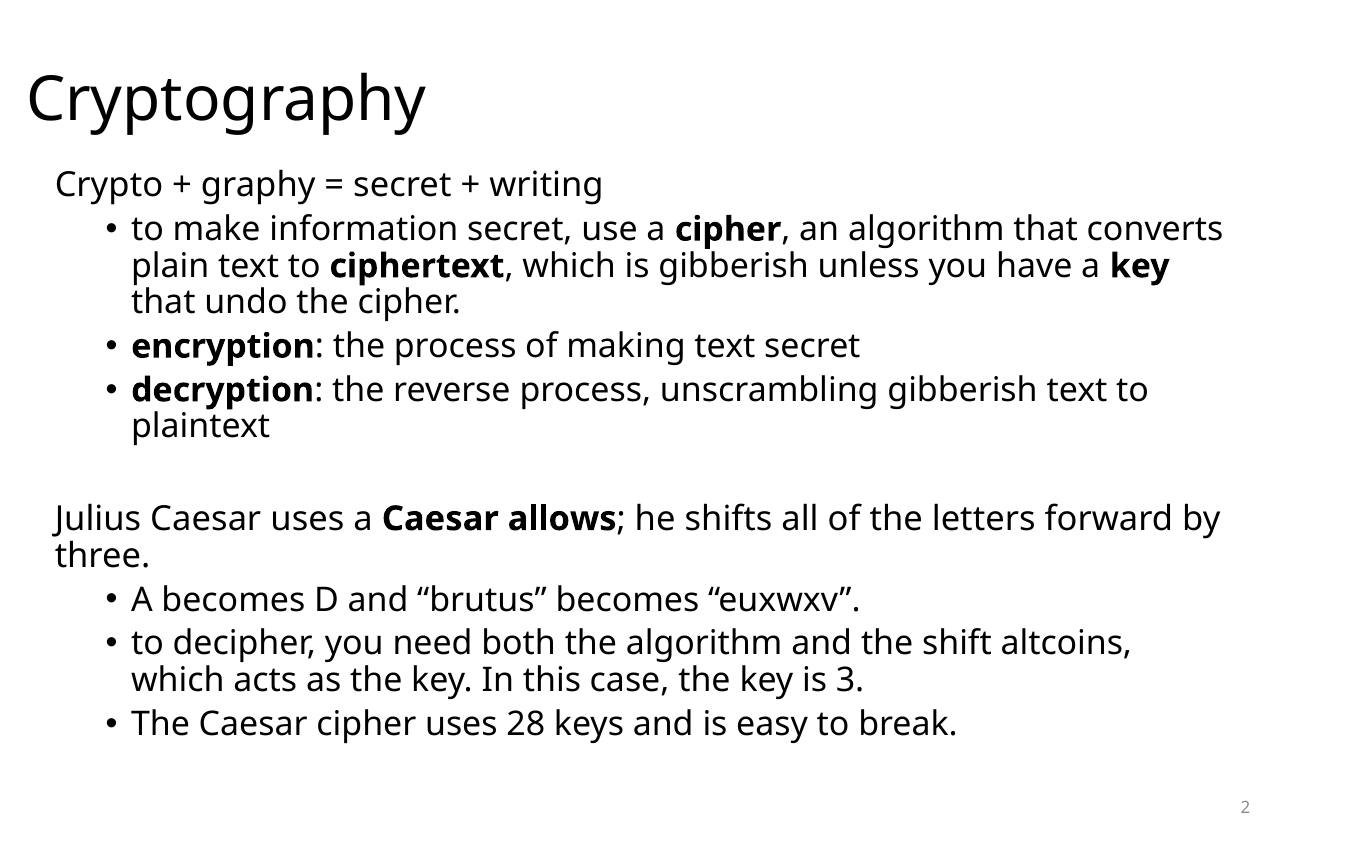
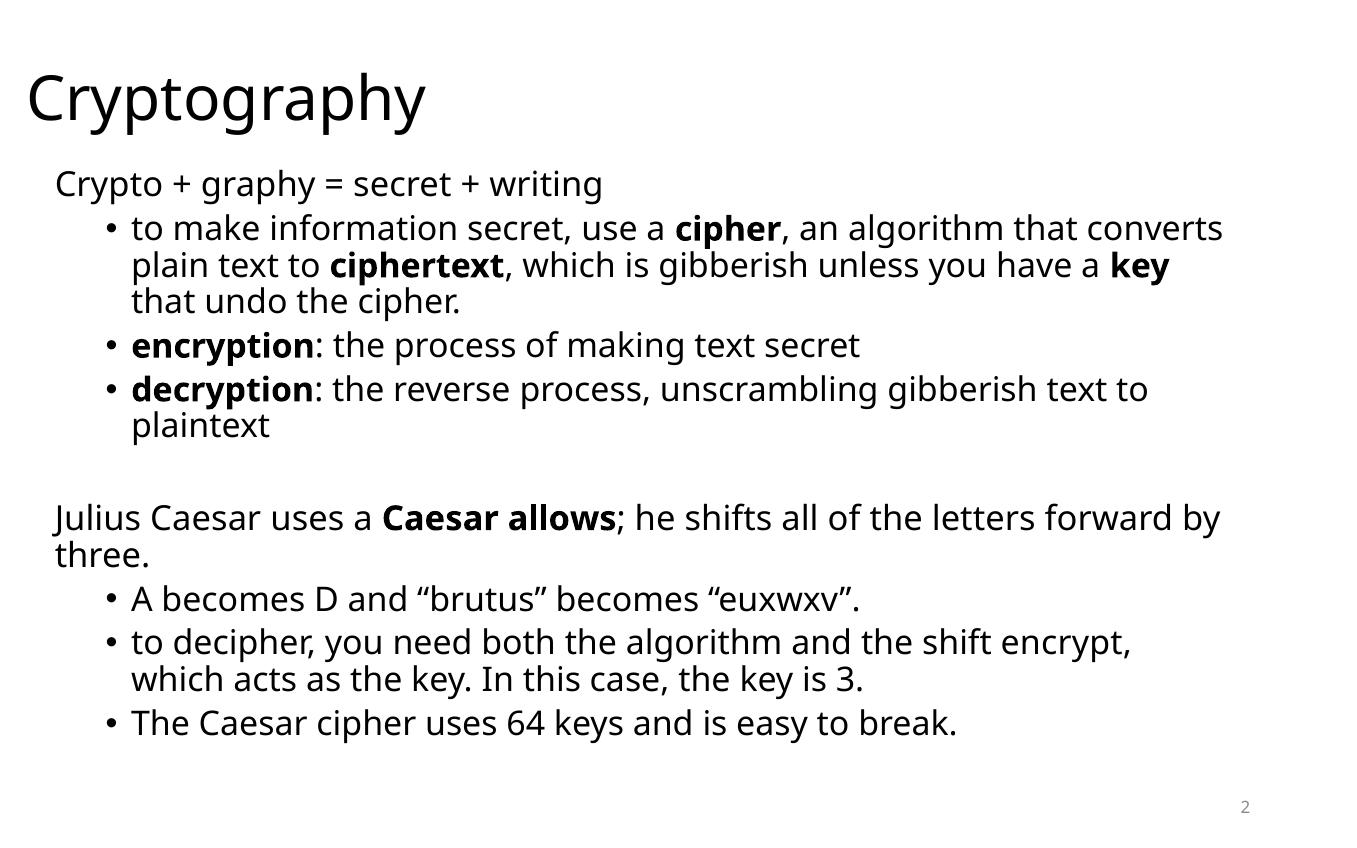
altcoins: altcoins -> encrypt
28: 28 -> 64
